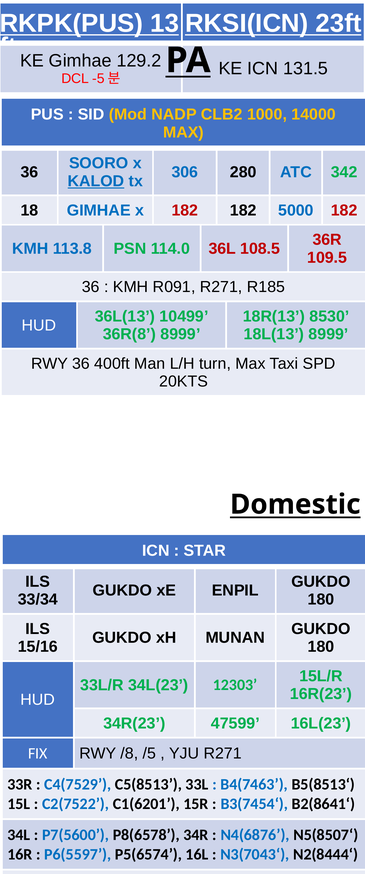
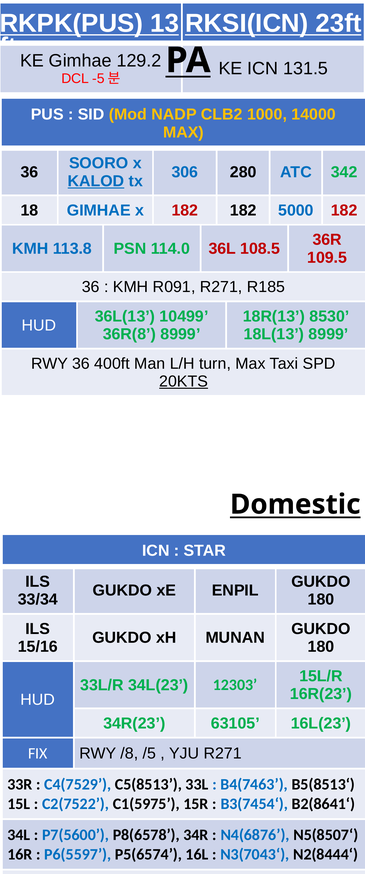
20KTS underline: none -> present
47599: 47599 -> 63105
C1(6201: C1(6201 -> C1(5975
